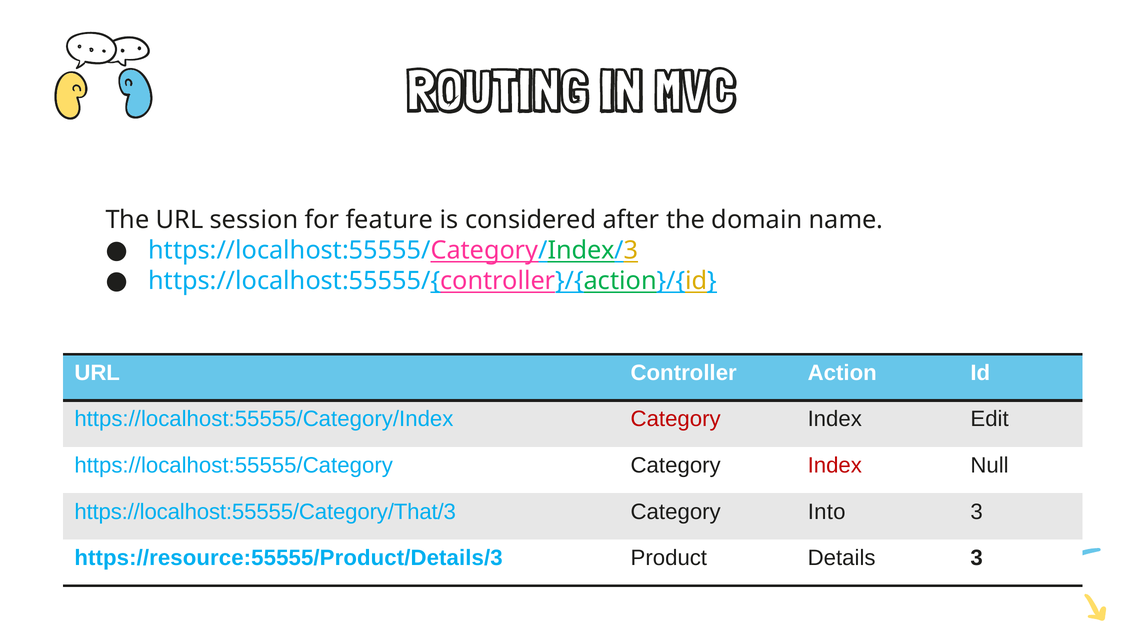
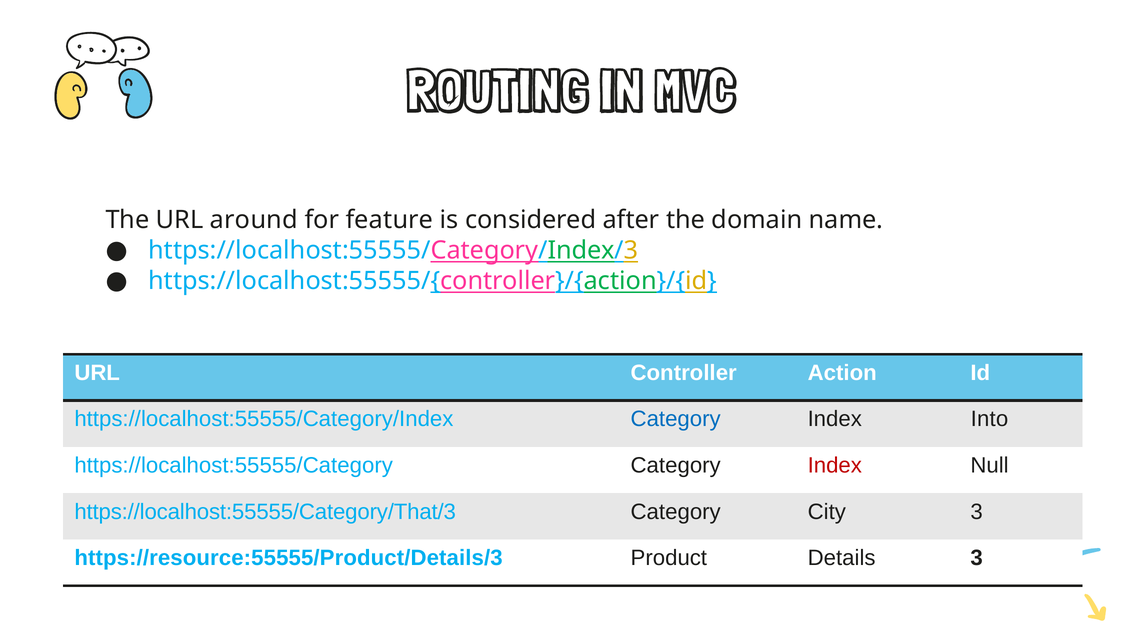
session: session -> around
Category at (676, 419) colour: red -> blue
Edit: Edit -> Into
Into: Into -> City
